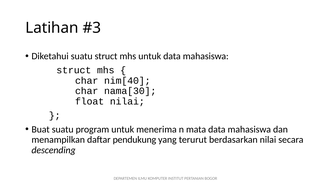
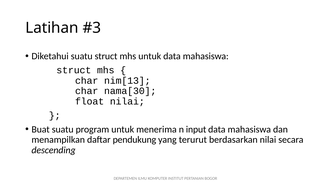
nim[40: nim[40 -> nim[13
mata: mata -> input
